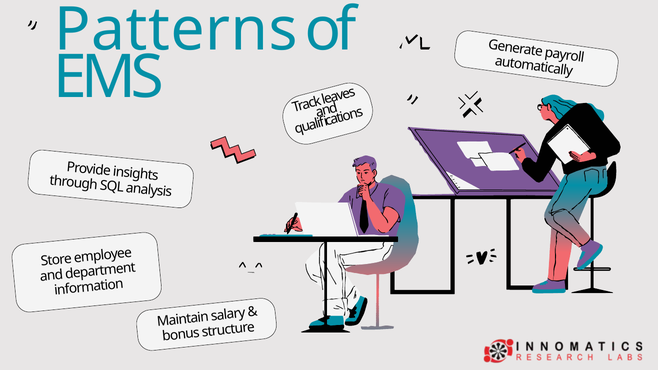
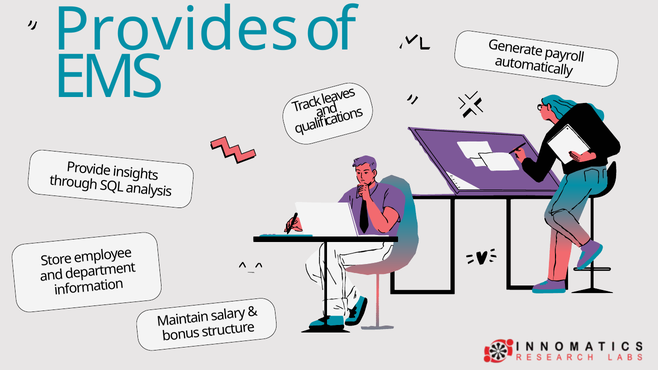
Patterns: Patterns -> Provides
